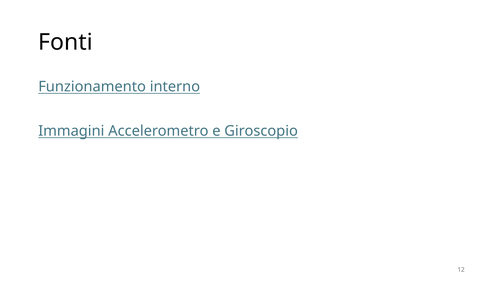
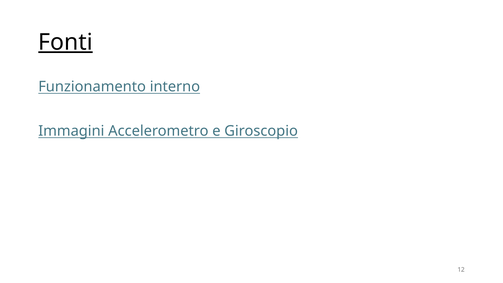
Fonti underline: none -> present
